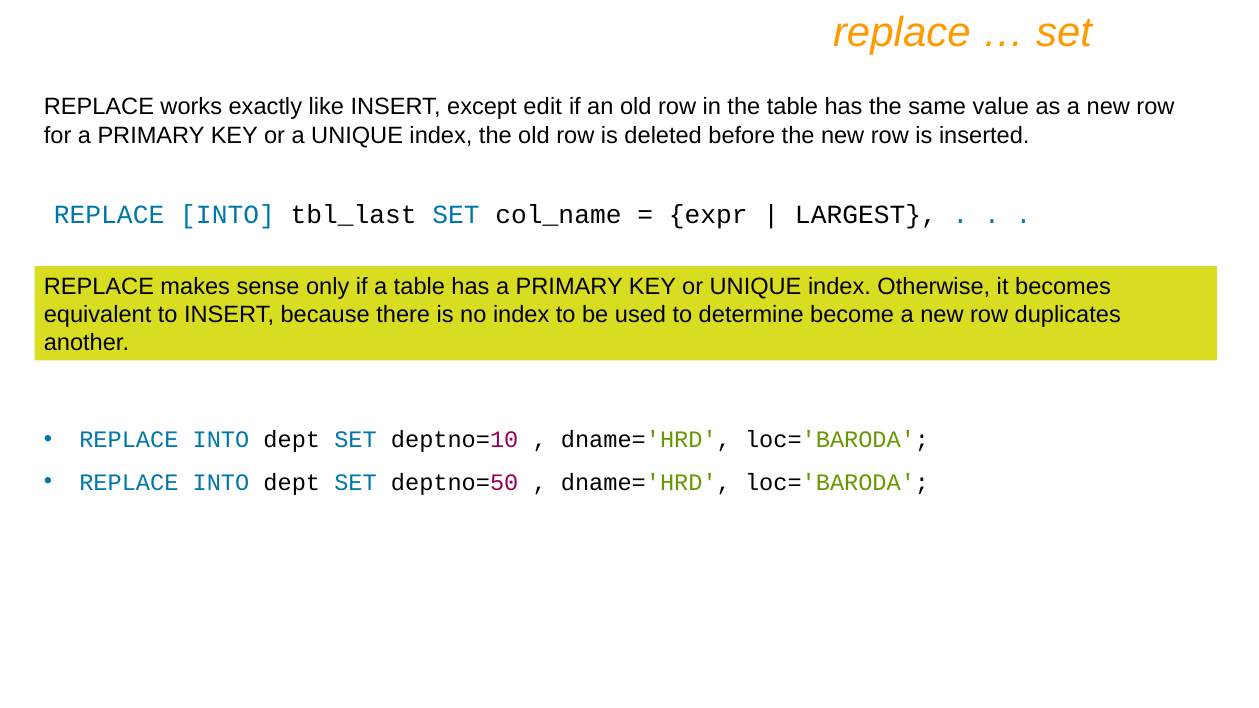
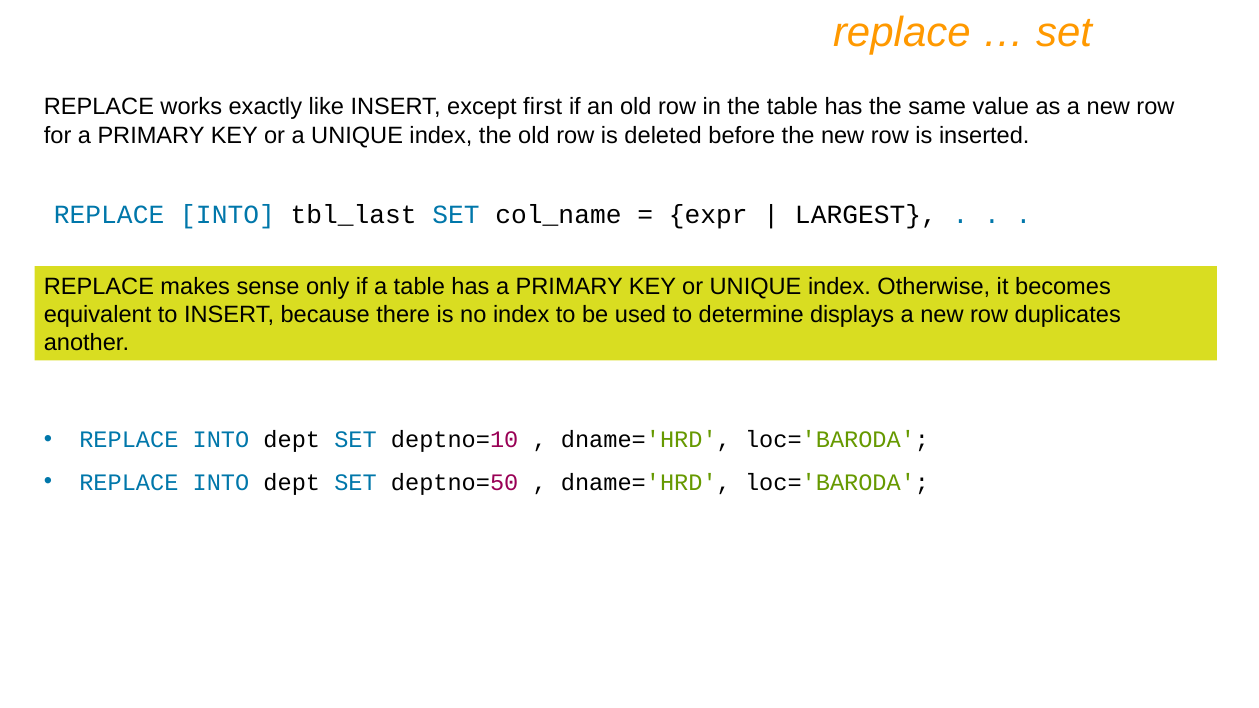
edit: edit -> first
become: become -> displays
